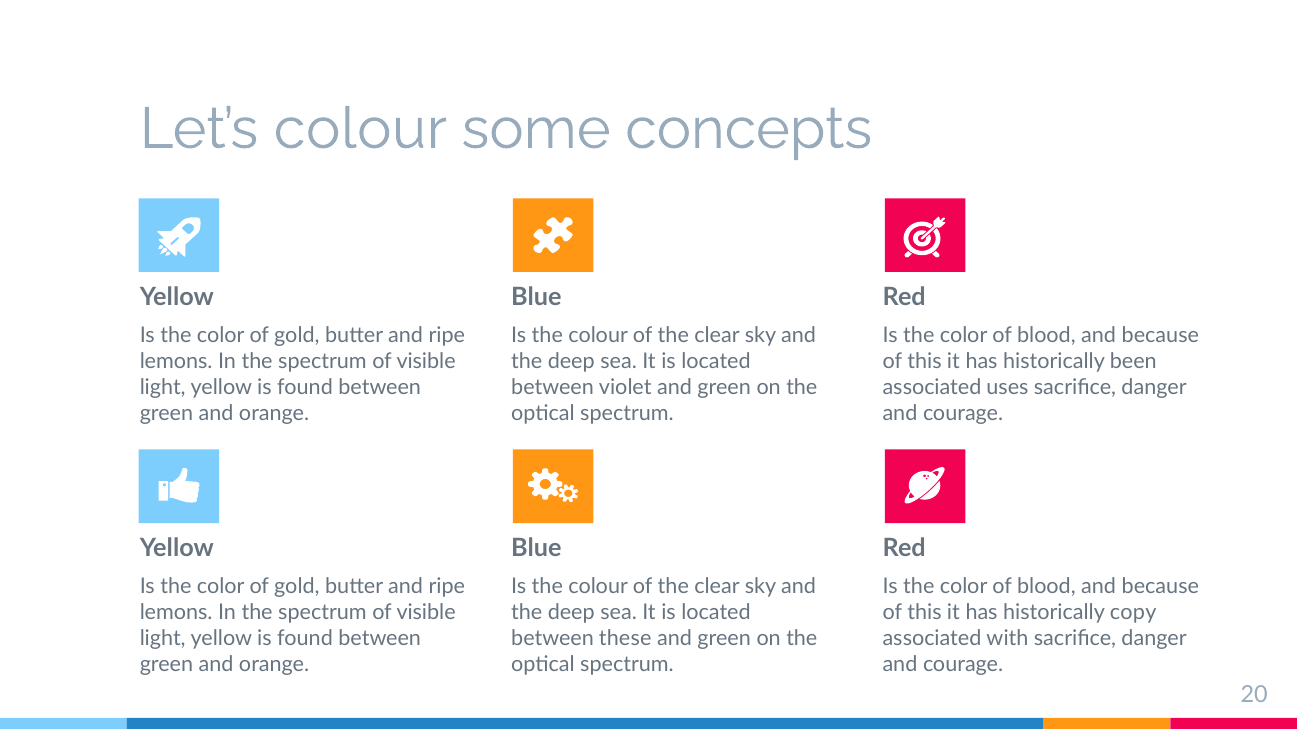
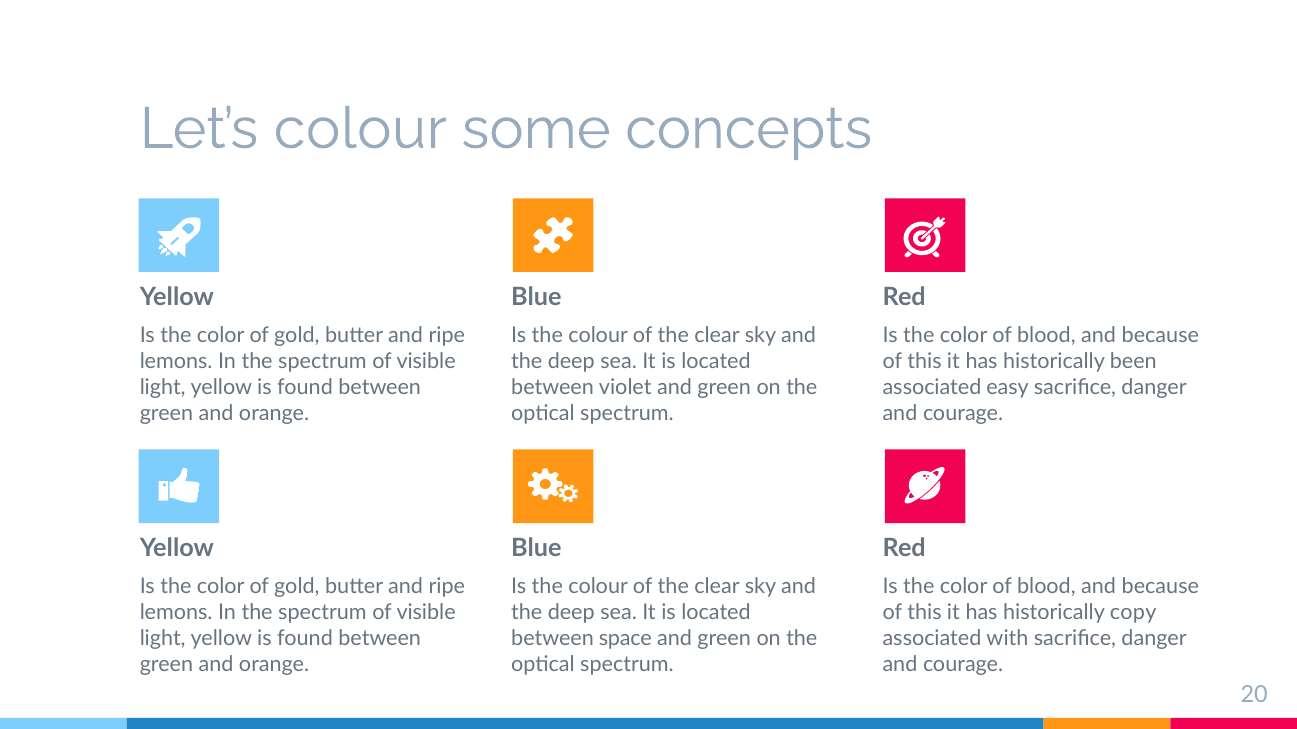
uses: uses -> easy
these: these -> space
